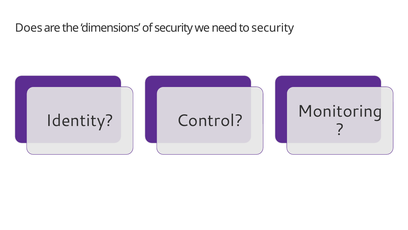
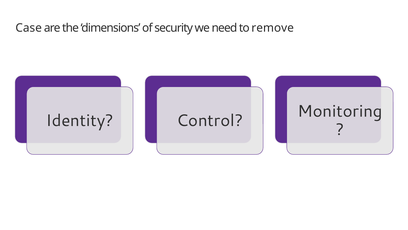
Does: Does -> Case
to security: security -> remove
